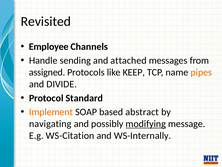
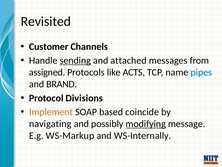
Employee: Employee -> Customer
sending underline: none -> present
KEEP: KEEP -> ACTS
pipes colour: orange -> blue
DIVIDE: DIVIDE -> BRAND
Standard: Standard -> Divisions
abstract: abstract -> coincide
WS-Citation: WS-Citation -> WS-Markup
